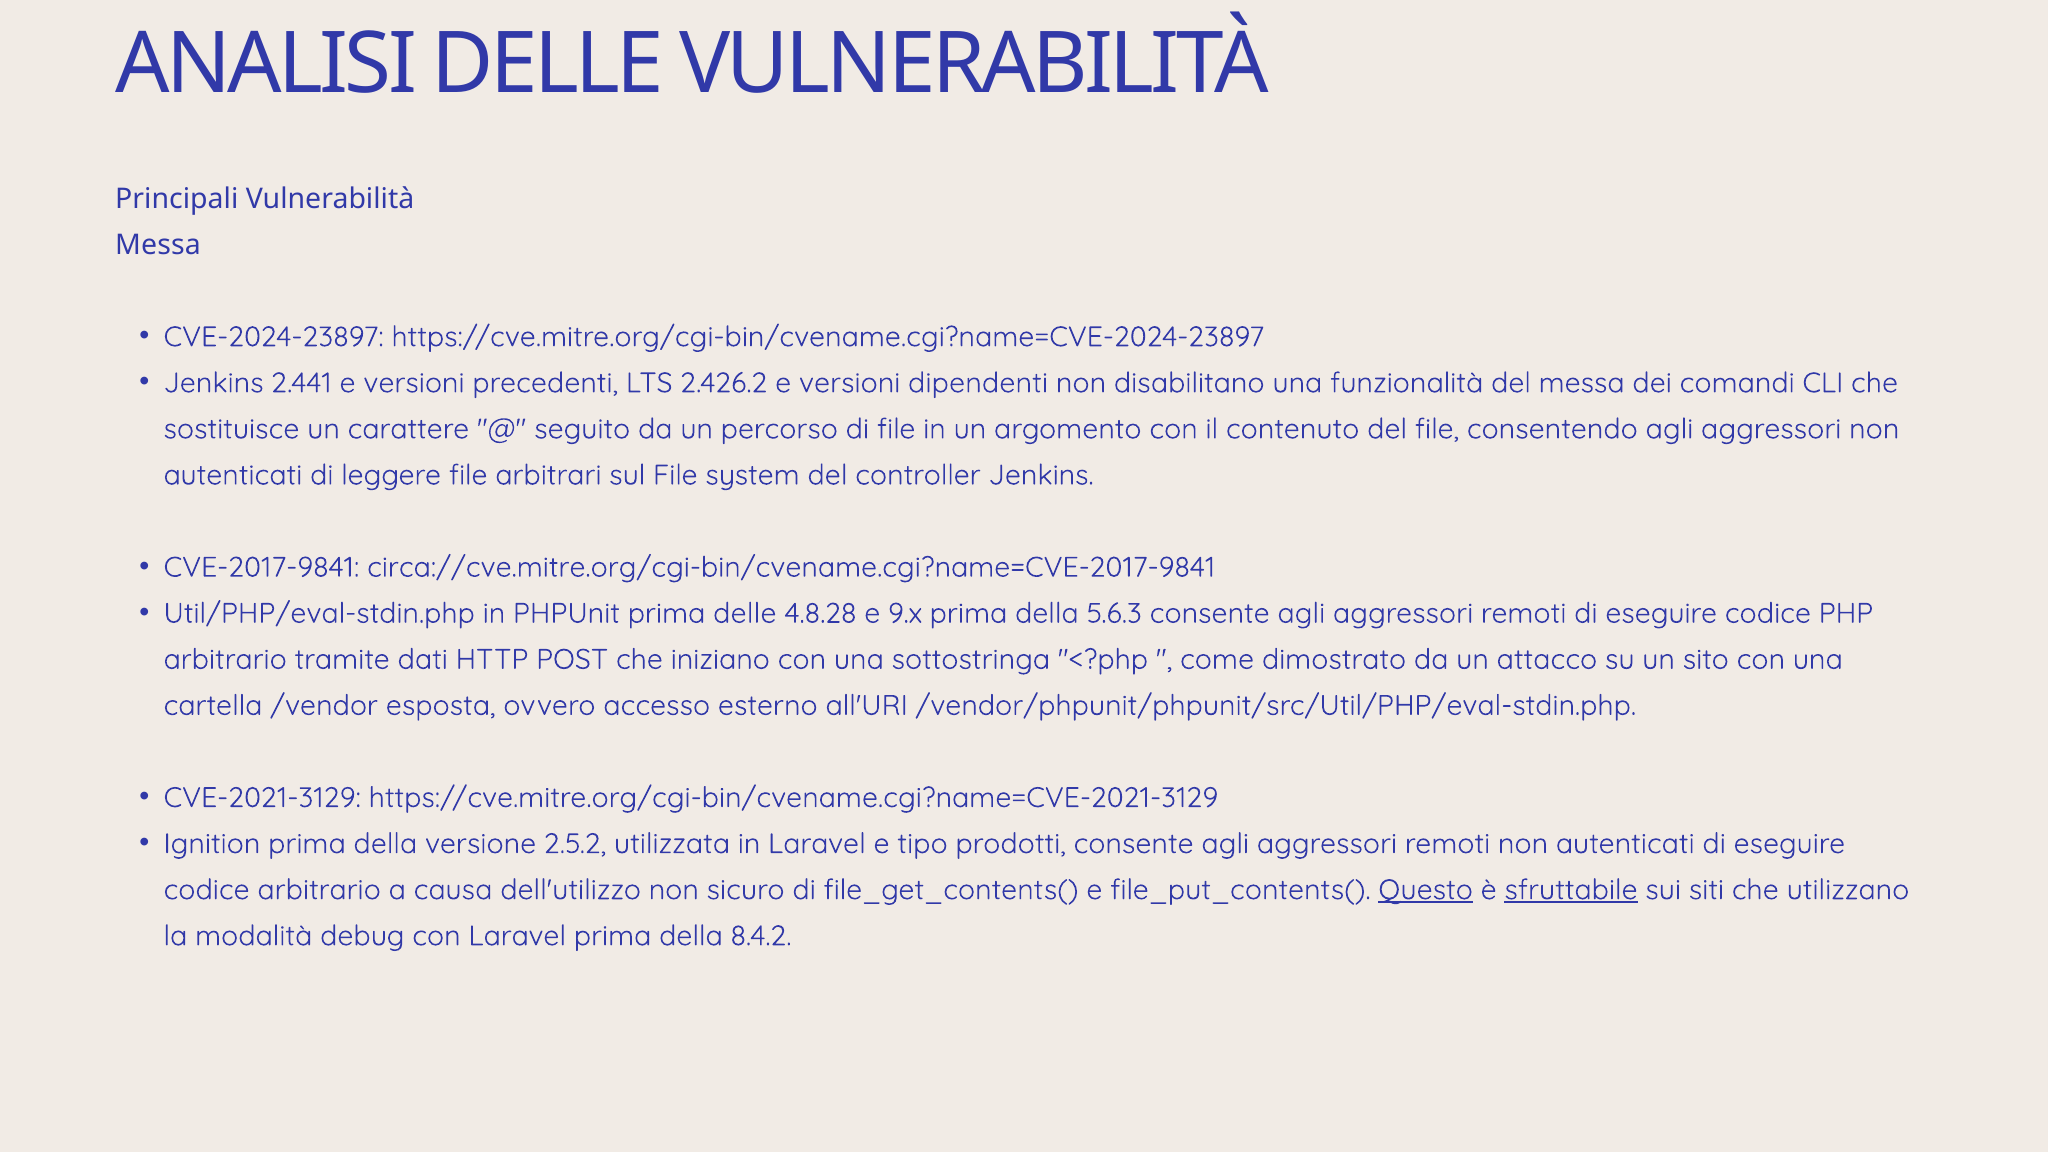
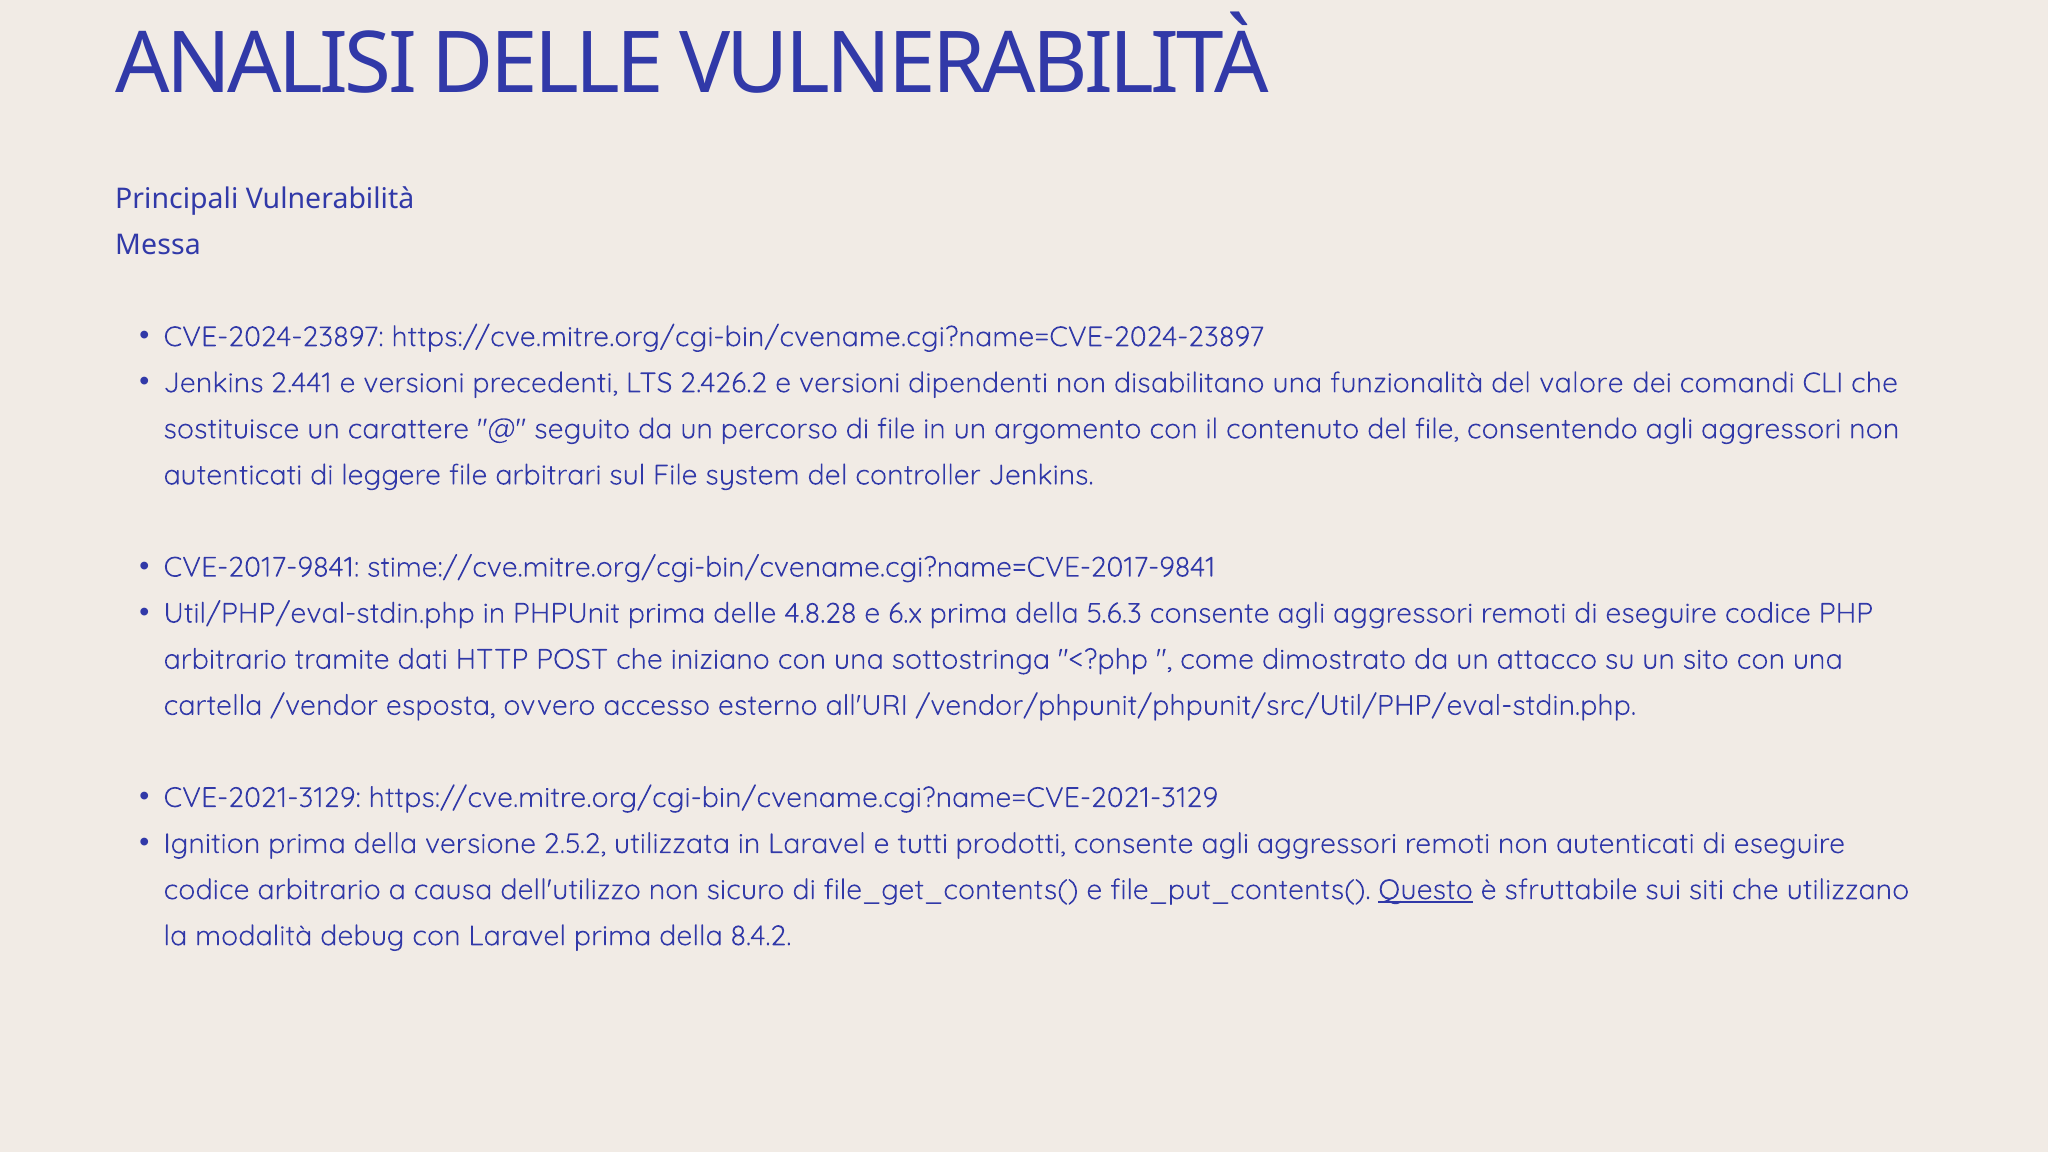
del messa: messa -> valore
circa://cve.mitre.org/cgi-bin/cvename.cgi?name=CVE-2017-9841: circa://cve.mitre.org/cgi-bin/cvename.cgi?name=CVE-2017-9841 -> stime://cve.mitre.org/cgi-bin/cvename.cgi?name=CVE-2017-9841
9.x: 9.x -> 6.x
tipo: tipo -> tutti
sfruttabile underline: present -> none
